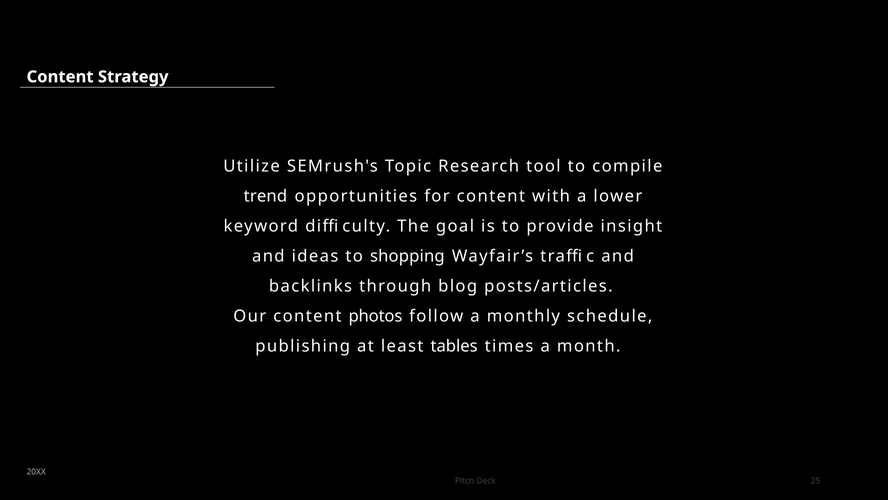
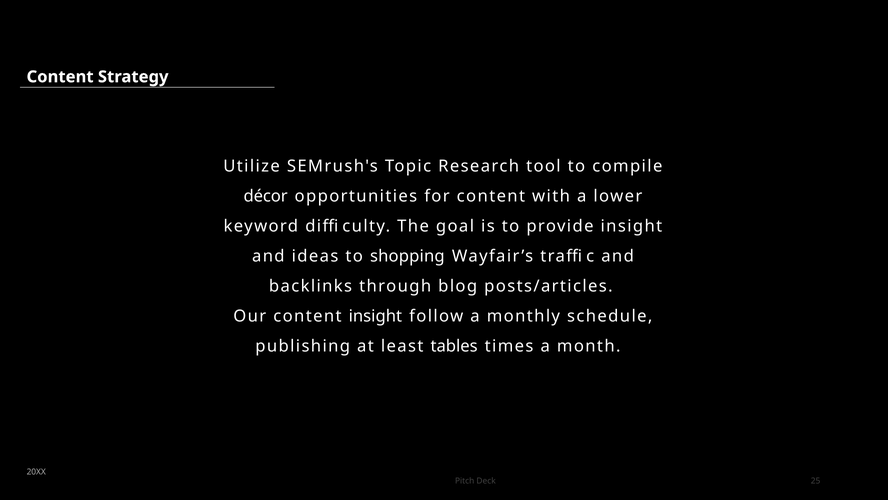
trend: trend -> décor
content photos: photos -> insight
